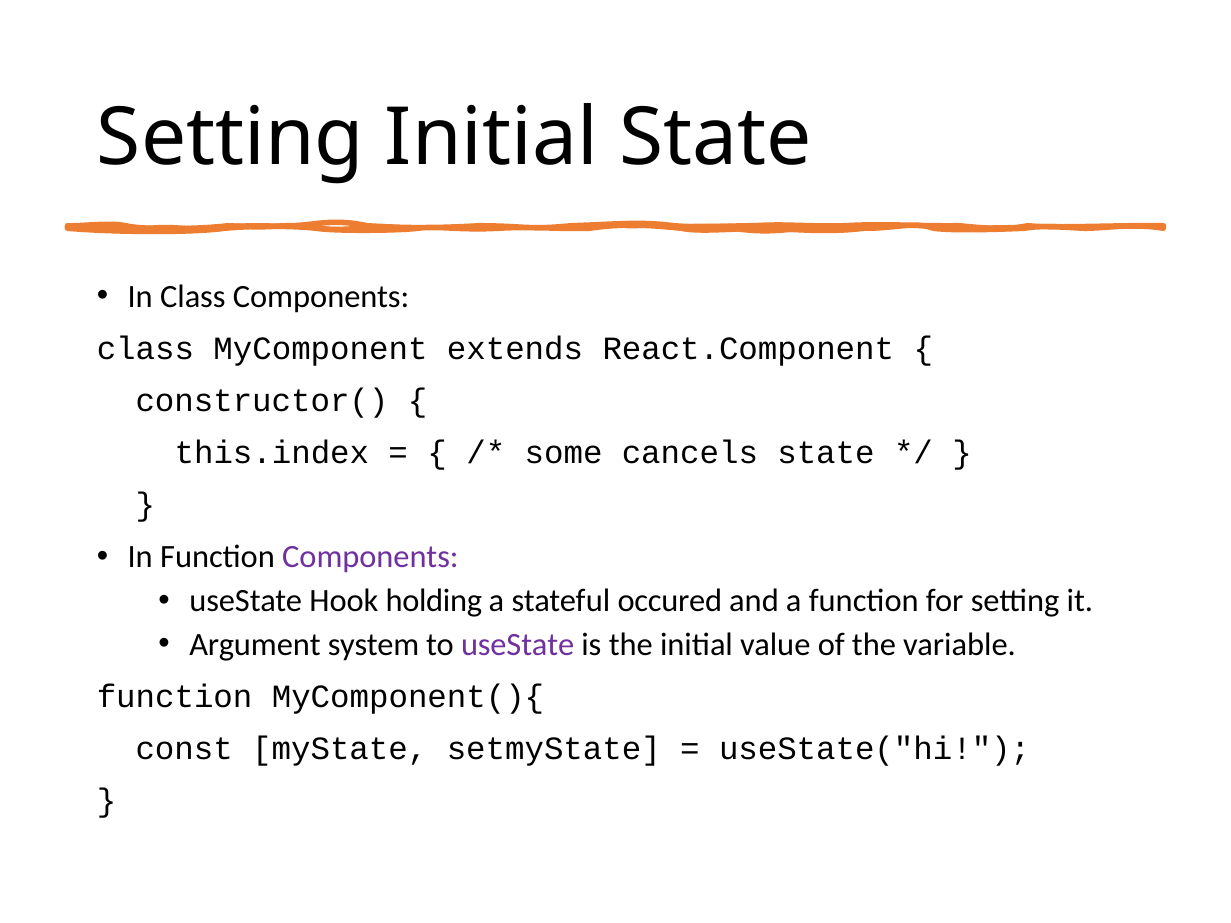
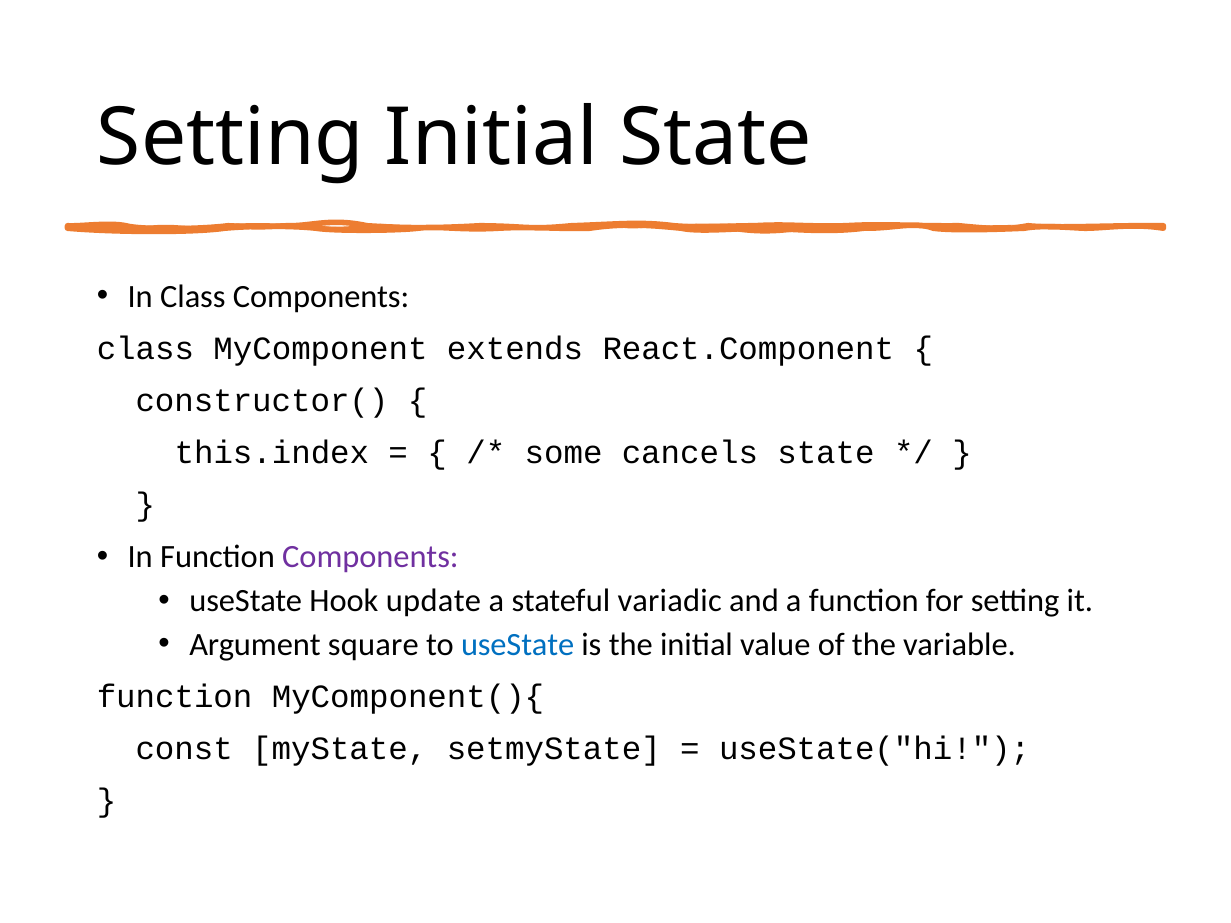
holding: holding -> update
occured: occured -> variadic
system: system -> square
useState at (518, 644) colour: purple -> blue
